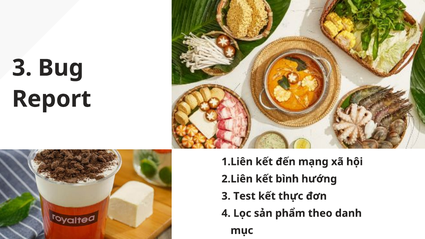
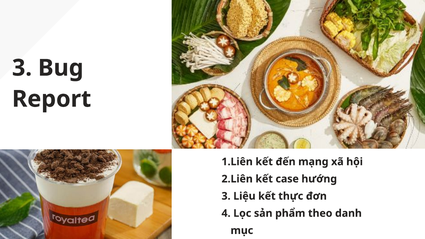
bình: bình -> case
Test: Test -> Liệu
